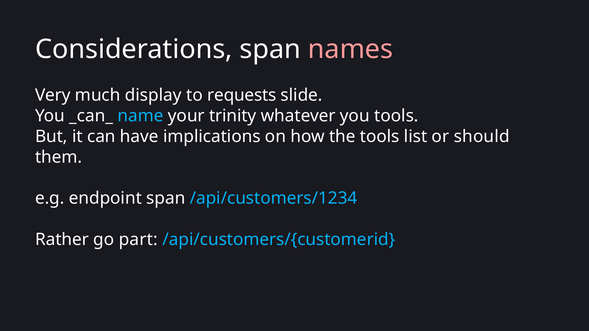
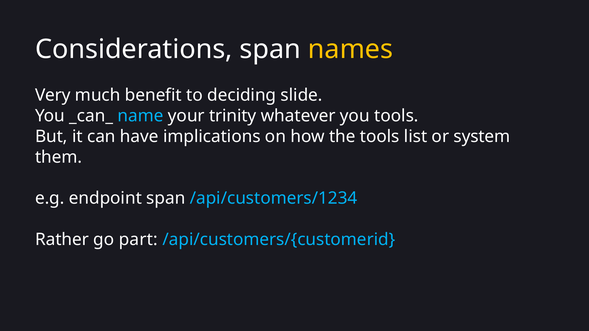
names colour: pink -> yellow
display: display -> benefit
requests: requests -> deciding
should: should -> system
